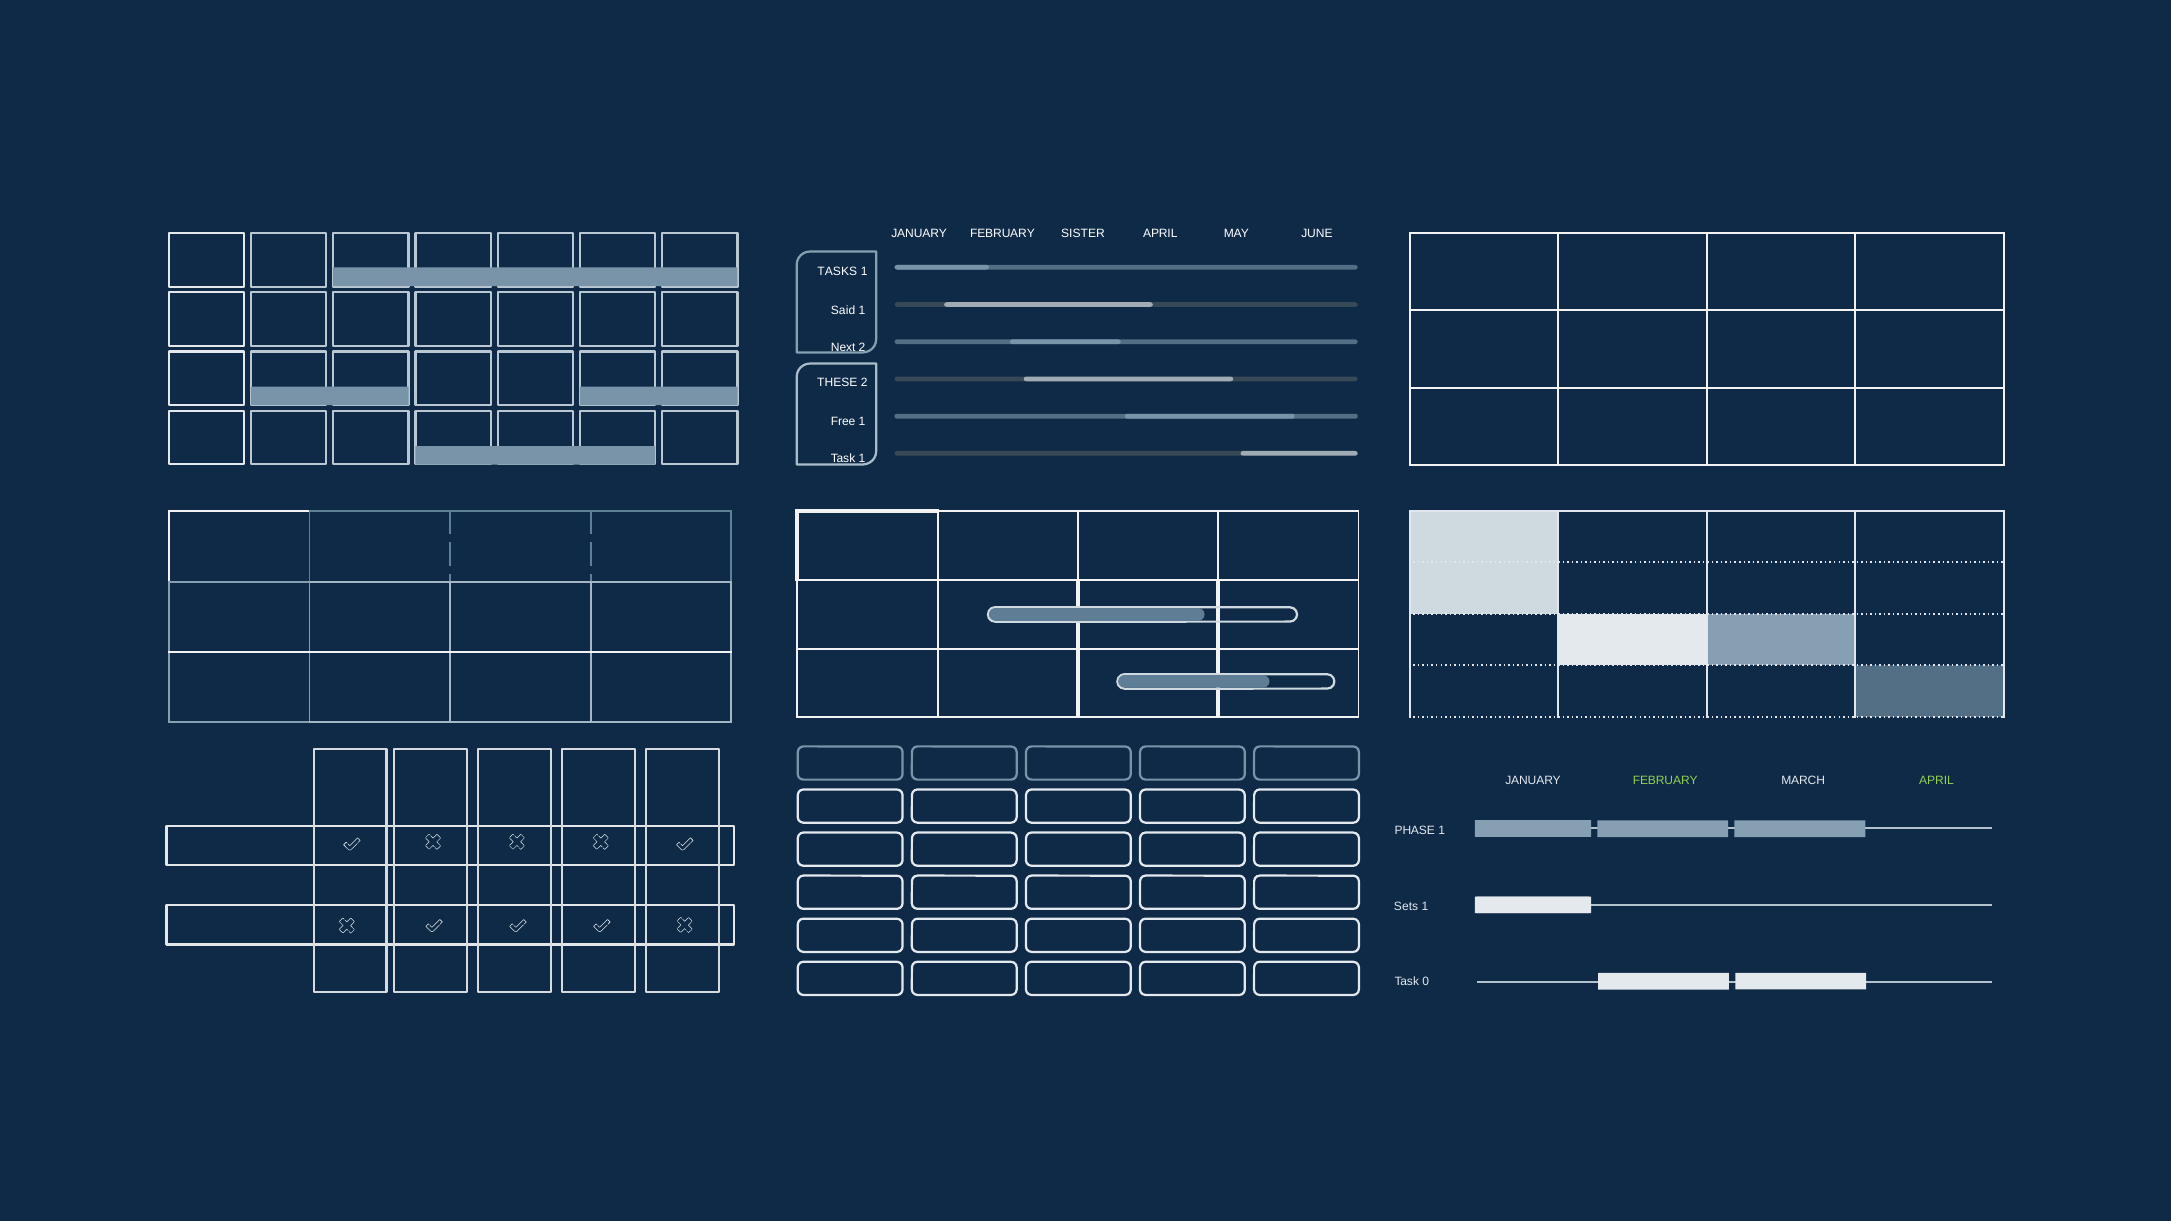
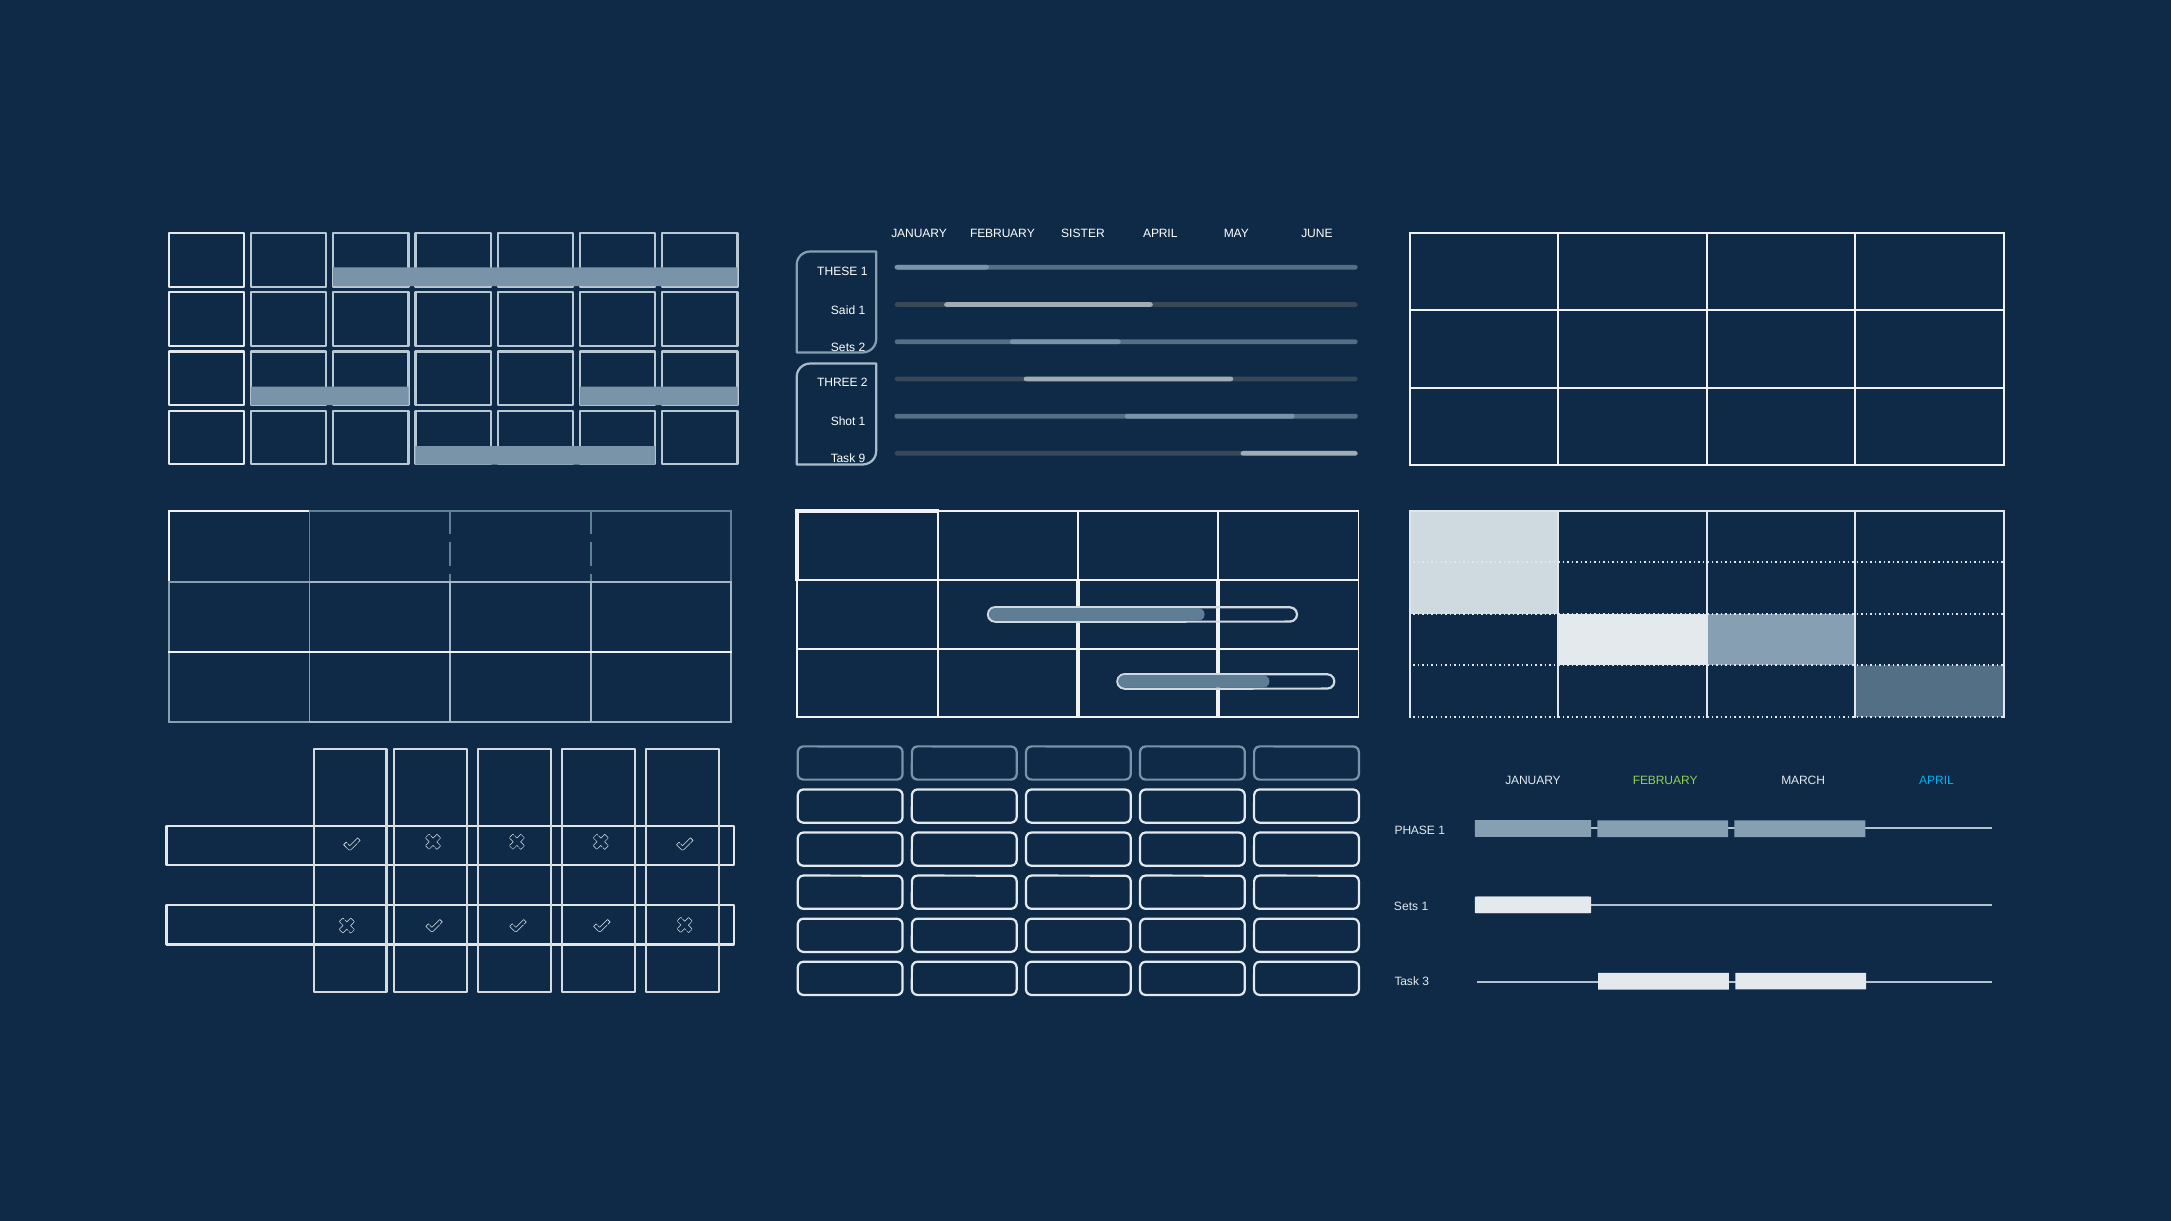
TASKS: TASKS -> THESE
Next at (843, 347): Next -> Sets
THESE: THESE -> THREE
Free: Free -> Shot
Task 1: 1 -> 9
APRIL at (1936, 781) colour: light green -> light blue
0: 0 -> 3
